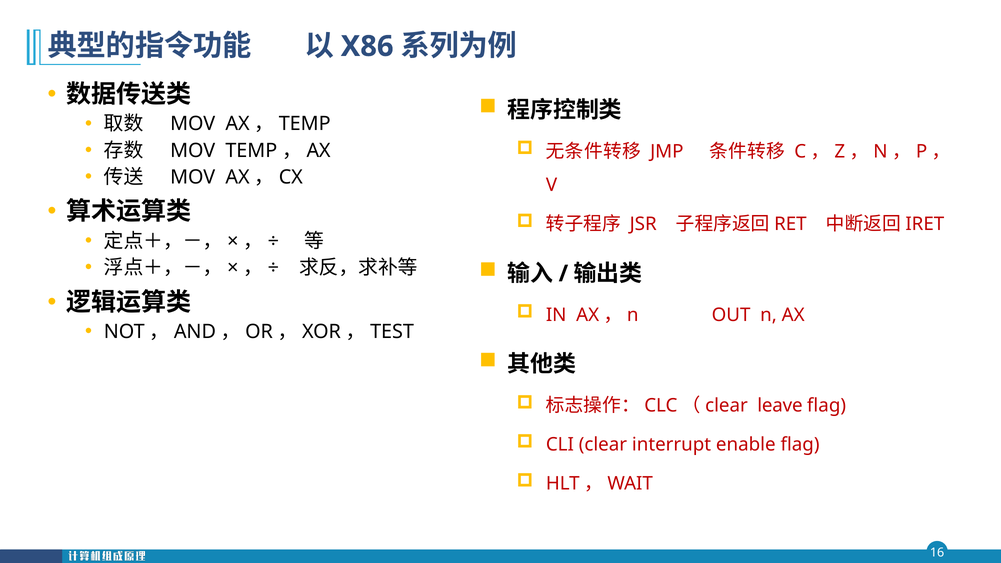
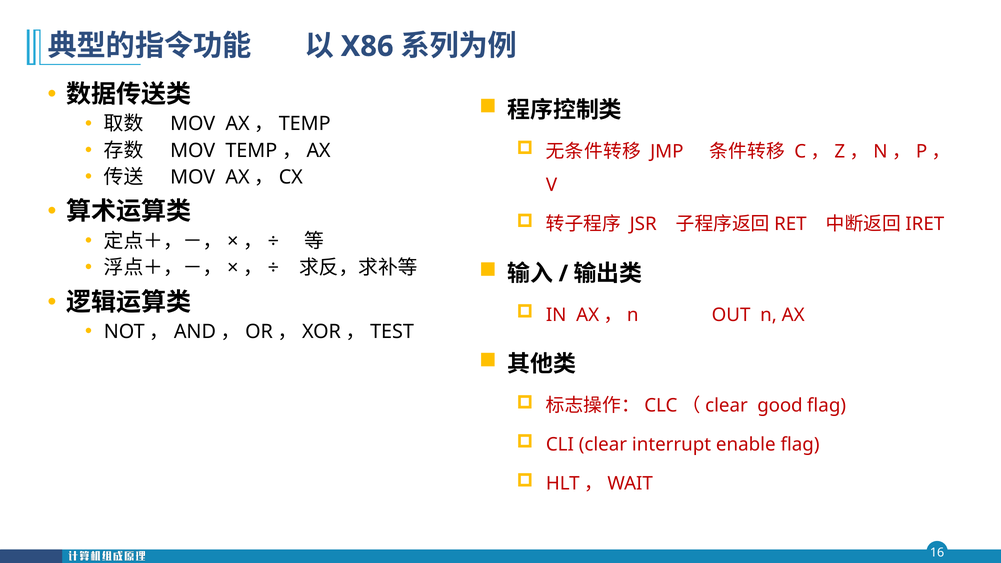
leave: leave -> good
